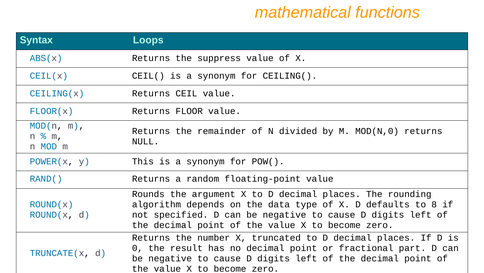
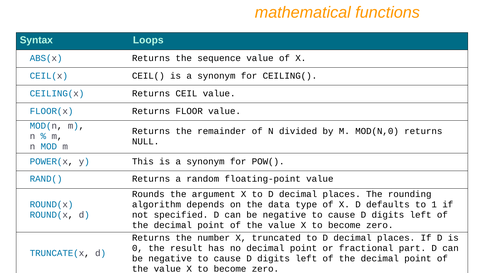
suppress: suppress -> sequence
8: 8 -> 1
